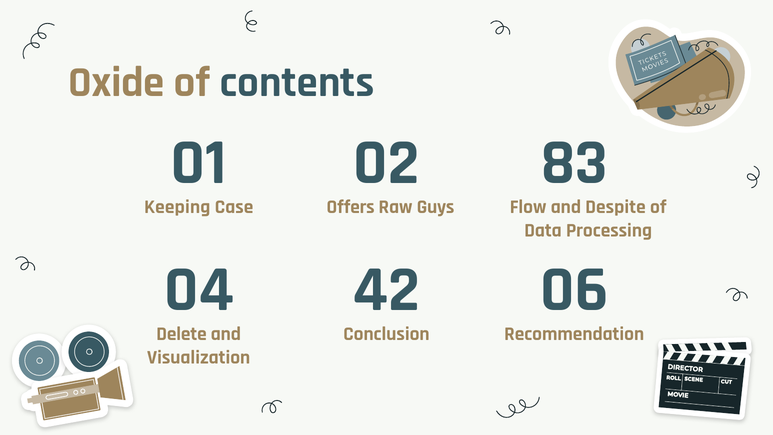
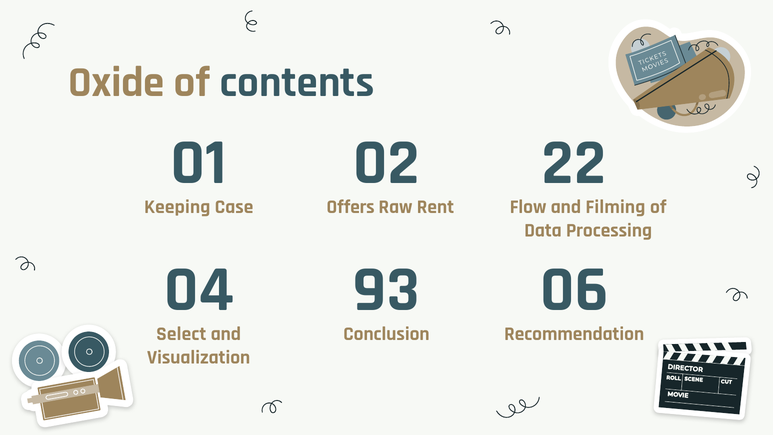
83: 83 -> 22
Guys: Guys -> Rent
Despite: Despite -> Filming
42: 42 -> 93
Delete: Delete -> Select
